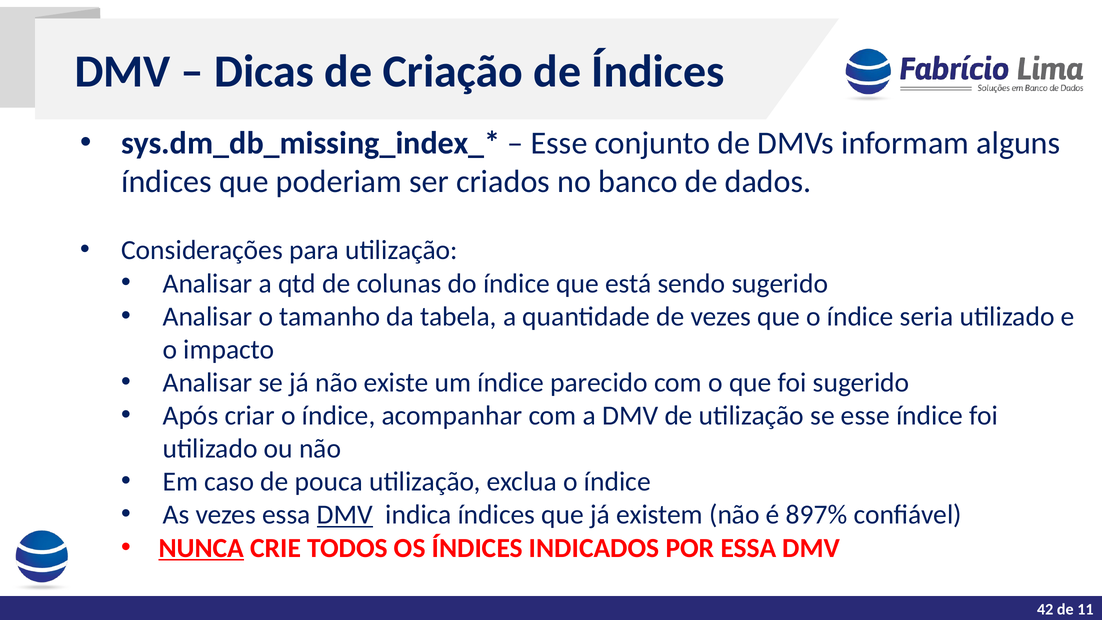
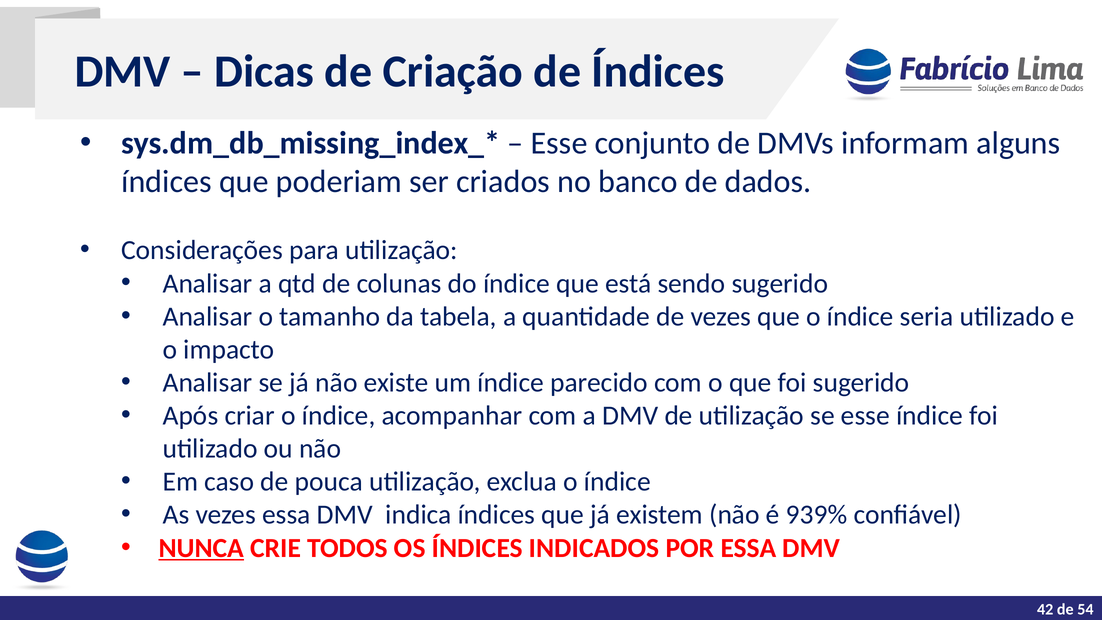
DMV at (345, 515) underline: present -> none
897%: 897% -> 939%
11: 11 -> 54
